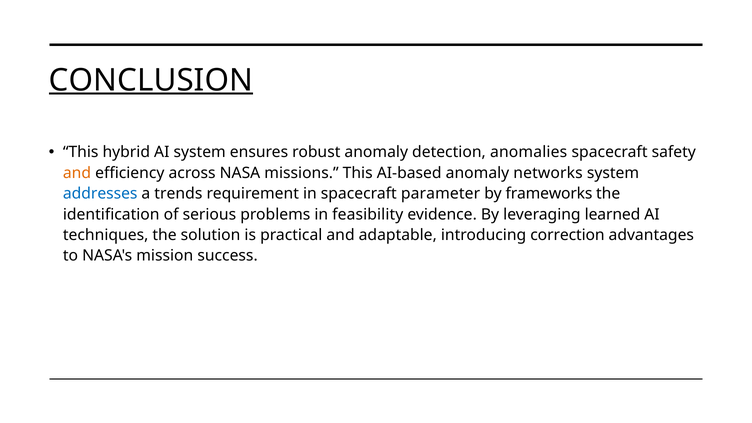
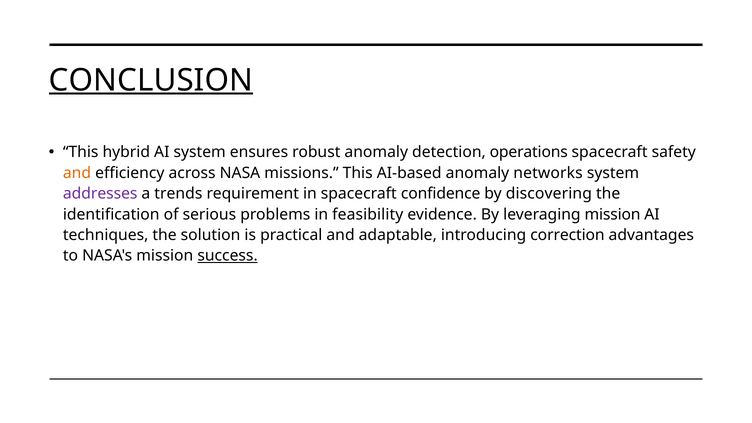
anomalies: anomalies -> operations
addresses colour: blue -> purple
parameter: parameter -> confidence
frameworks: frameworks -> discovering
leveraging learned: learned -> mission
success underline: none -> present
